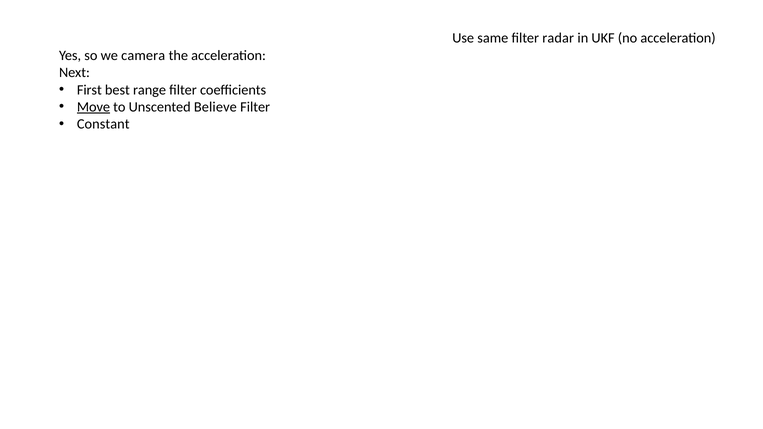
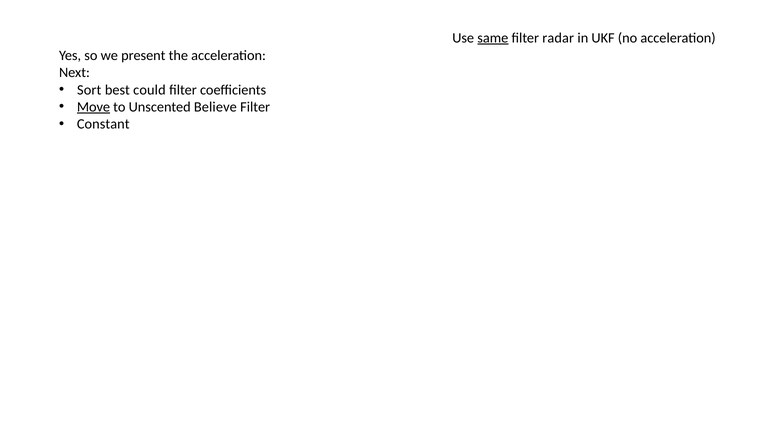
same underline: none -> present
camera: camera -> present
First: First -> Sort
range: range -> could
